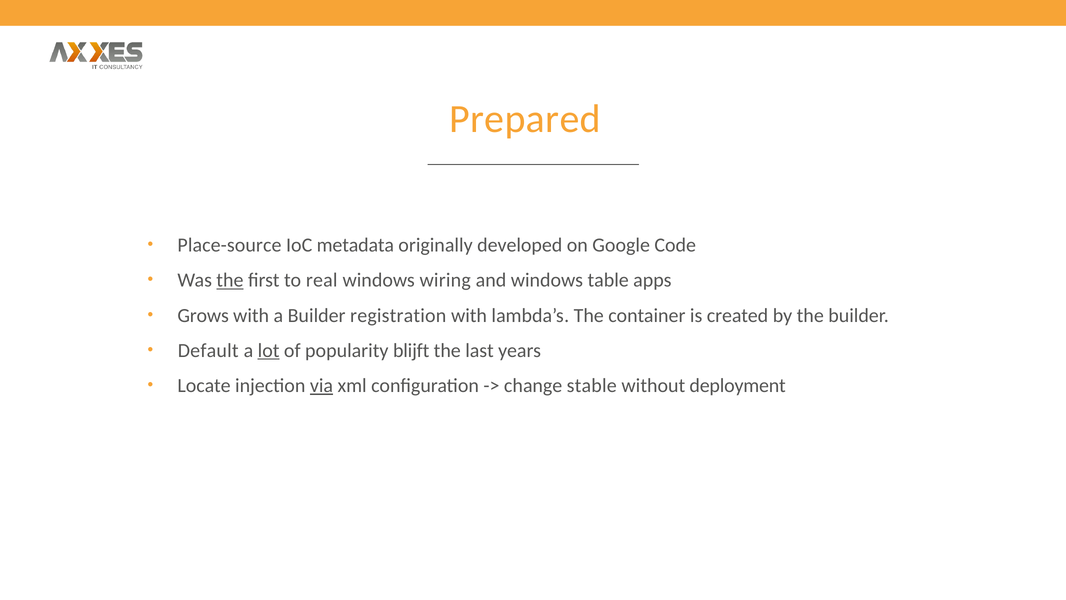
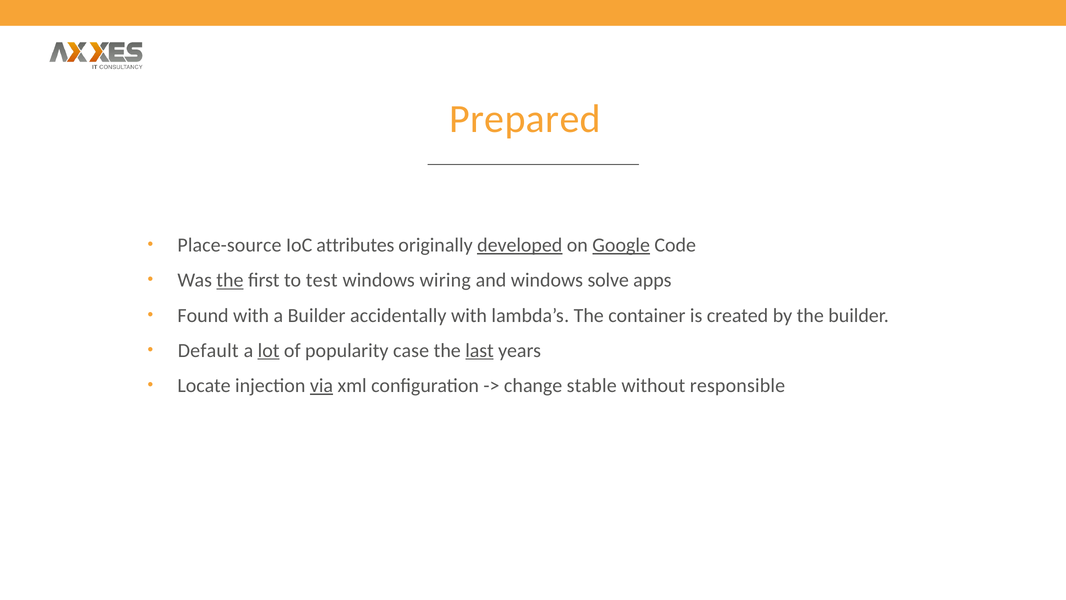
metadata: metadata -> attributes
developed underline: none -> present
Google underline: none -> present
real: real -> test
table: table -> solve
Grows: Grows -> Found
registration: registration -> accidentally
blijft: blijft -> case
last underline: none -> present
deployment: deployment -> responsible
